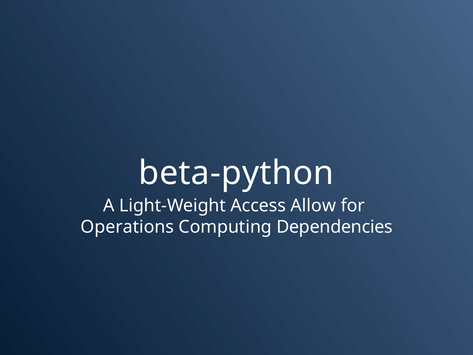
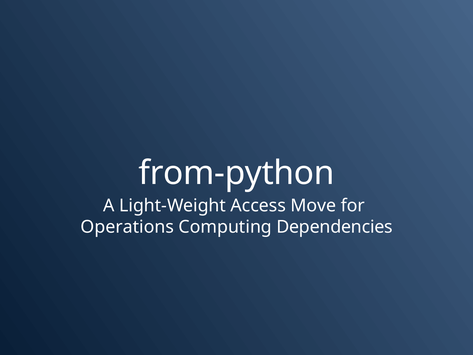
beta-python: beta-python -> from-python
Allow: Allow -> Move
